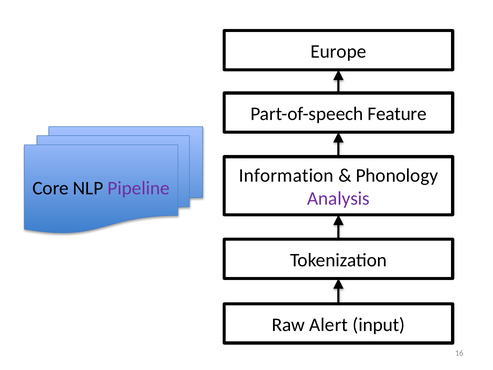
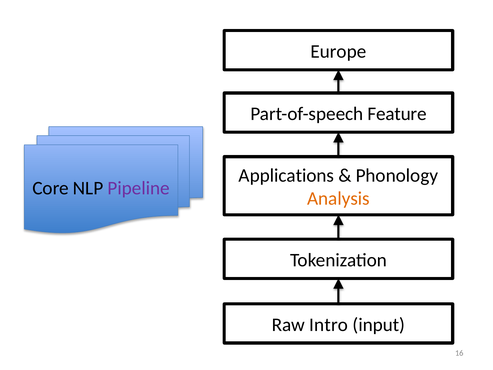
Information: Information -> Applications
Analysis colour: purple -> orange
Alert: Alert -> Intro
